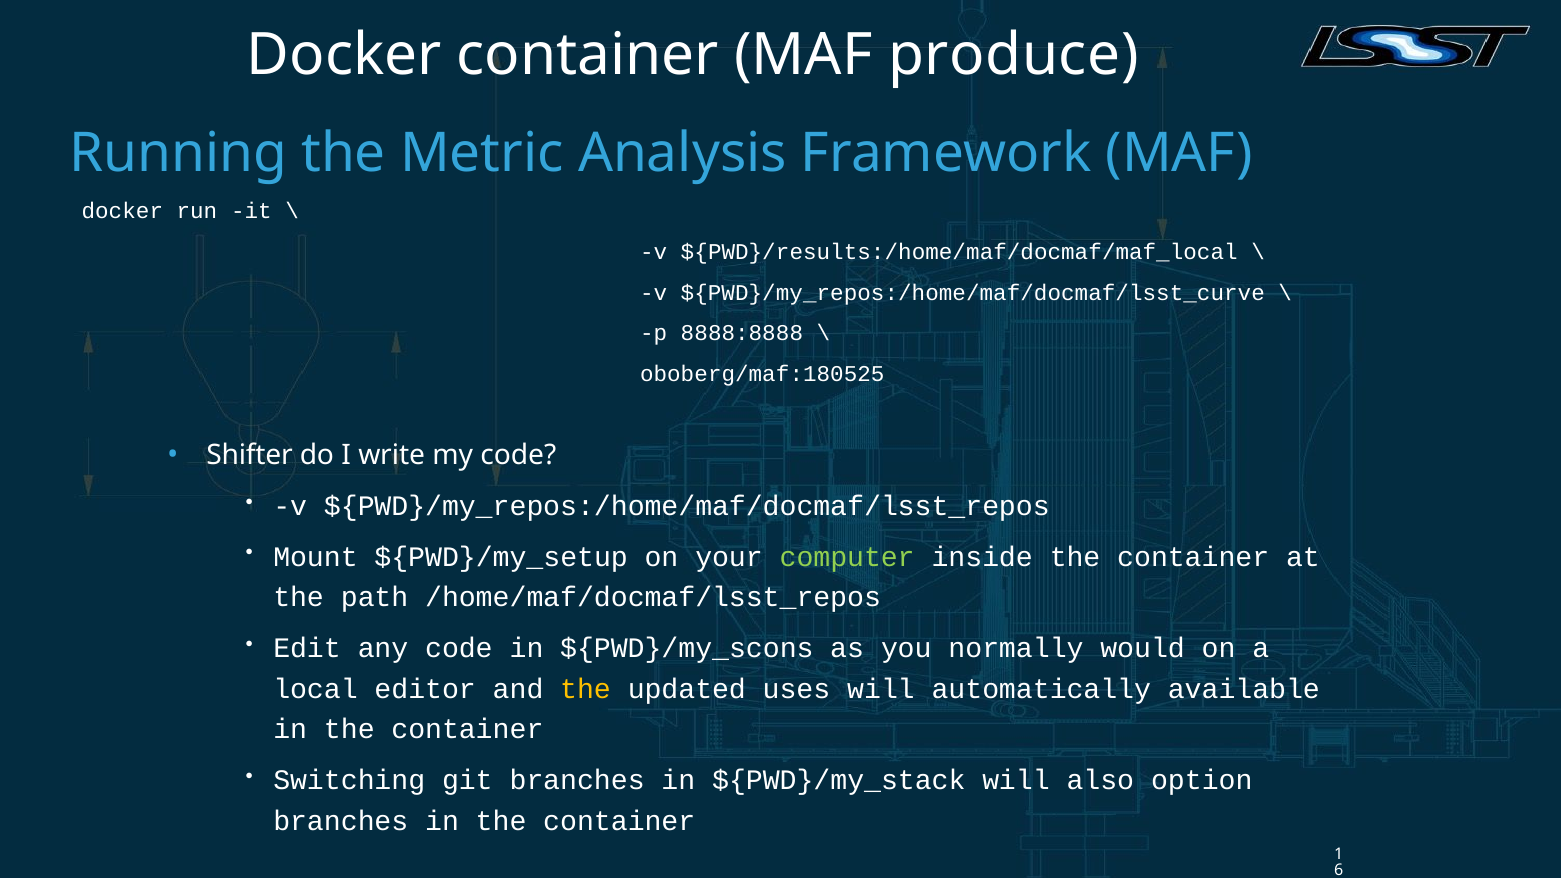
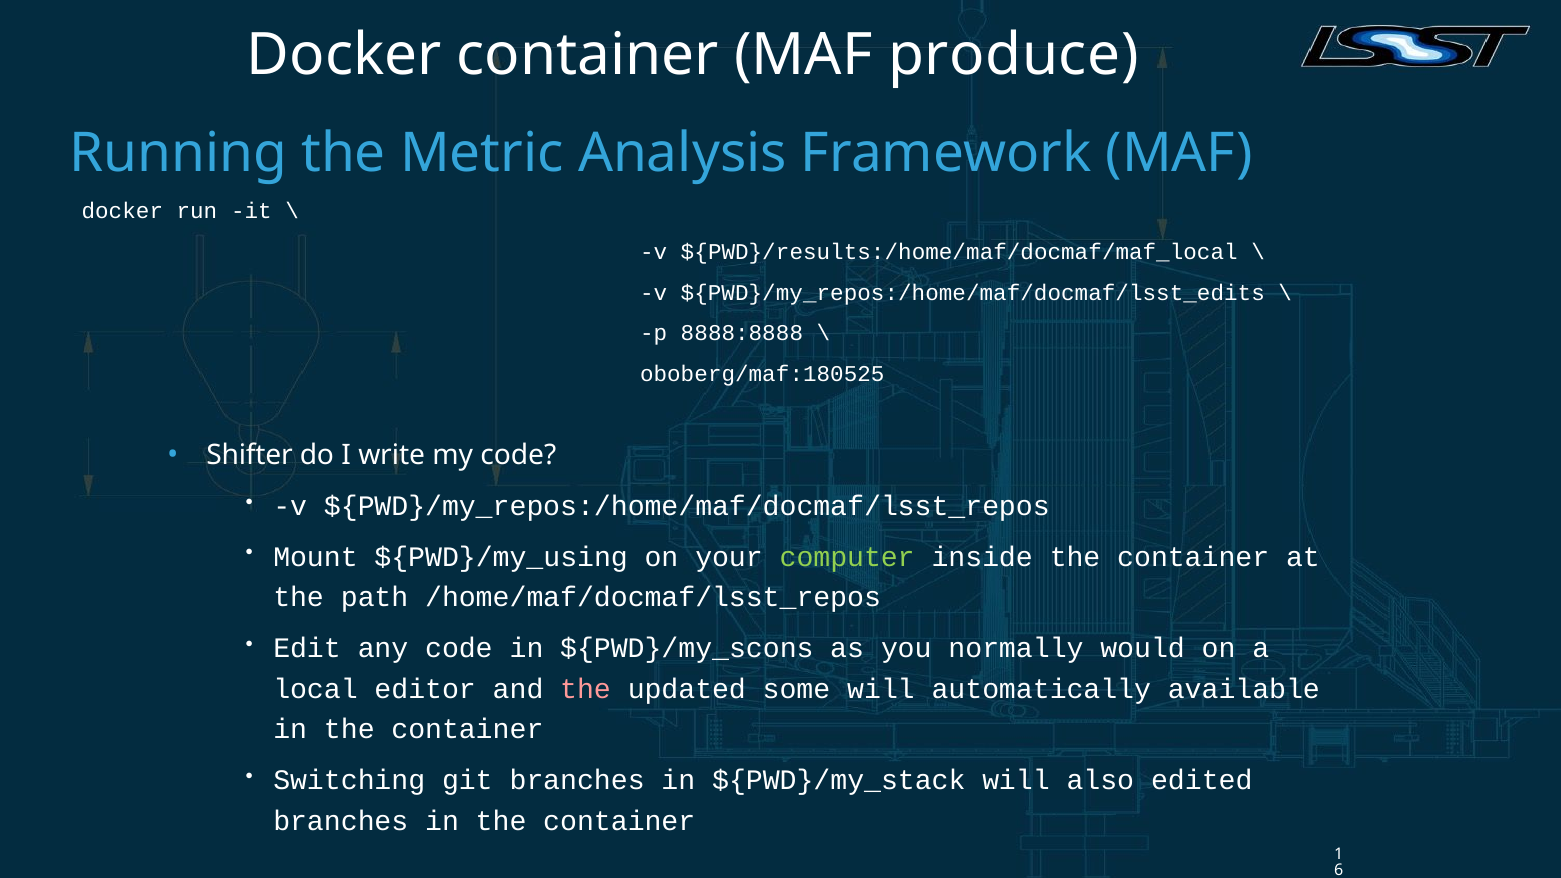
${PWD}/my_repos:/home/maf/docmaf/lsst_curve: ${PWD}/my_repos:/home/maf/docmaf/lsst_curve -> ${PWD}/my_repos:/home/maf/docmaf/lsst_edits
${PWD}/my_setup: ${PWD}/my_setup -> ${PWD}/my_using
the at (586, 689) colour: yellow -> pink
uses: uses -> some
option: option -> edited
